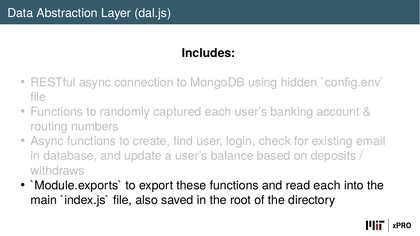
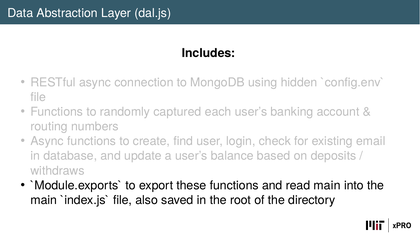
read each: each -> main
